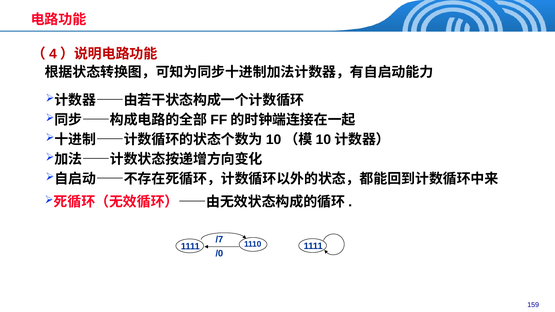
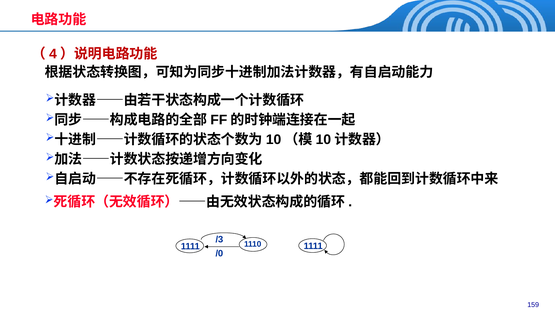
/7: /7 -> /3
